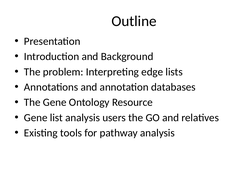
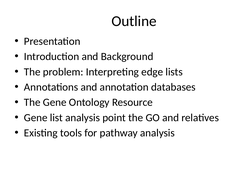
users: users -> point
